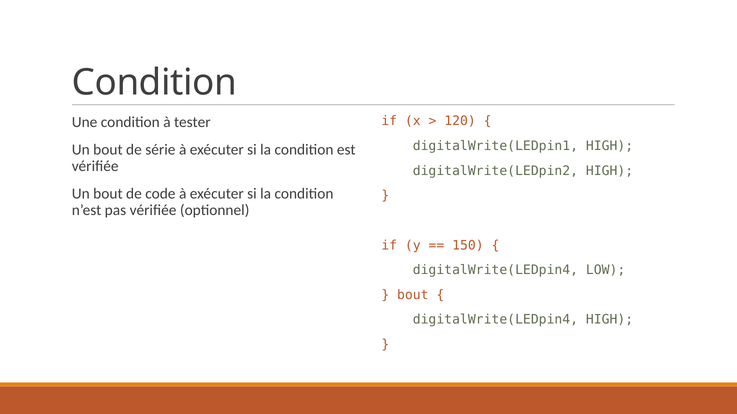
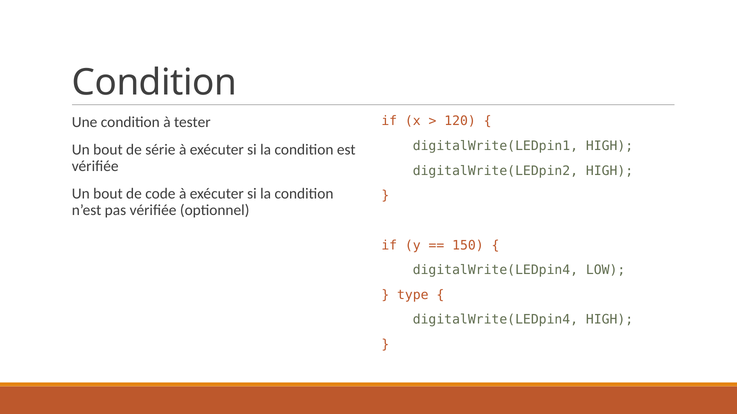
bout at (413, 295): bout -> type
